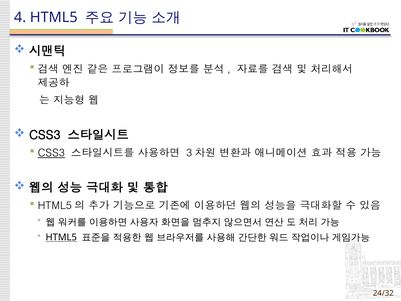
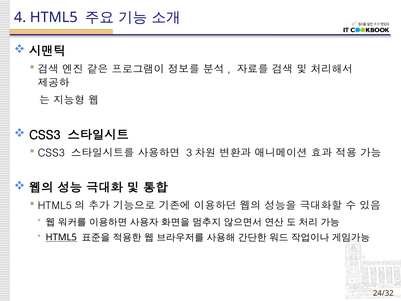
CSS3 at (51, 153) underline: present -> none
